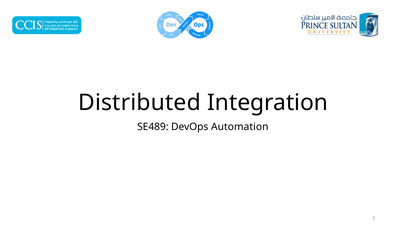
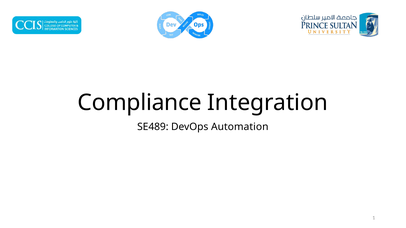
Distributed: Distributed -> Compliance
